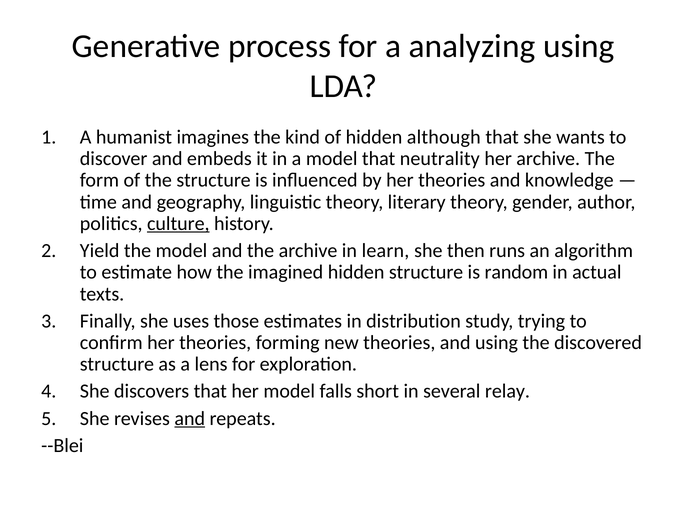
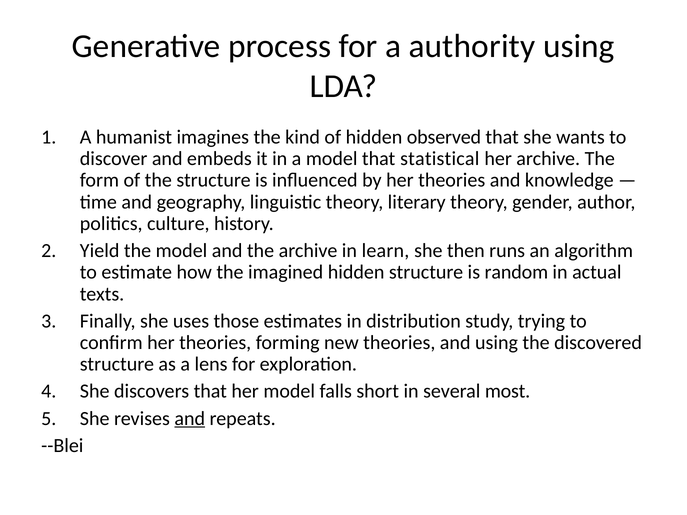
analyzing: analyzing -> authority
although: although -> observed
neutrality: neutrality -> statistical
culture underline: present -> none
relay: relay -> most
